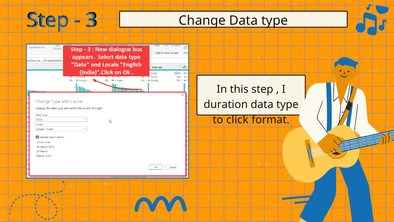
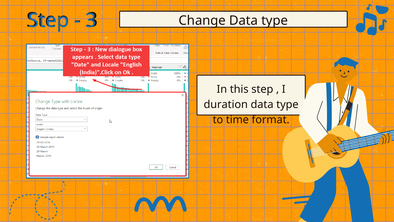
click: click -> time
